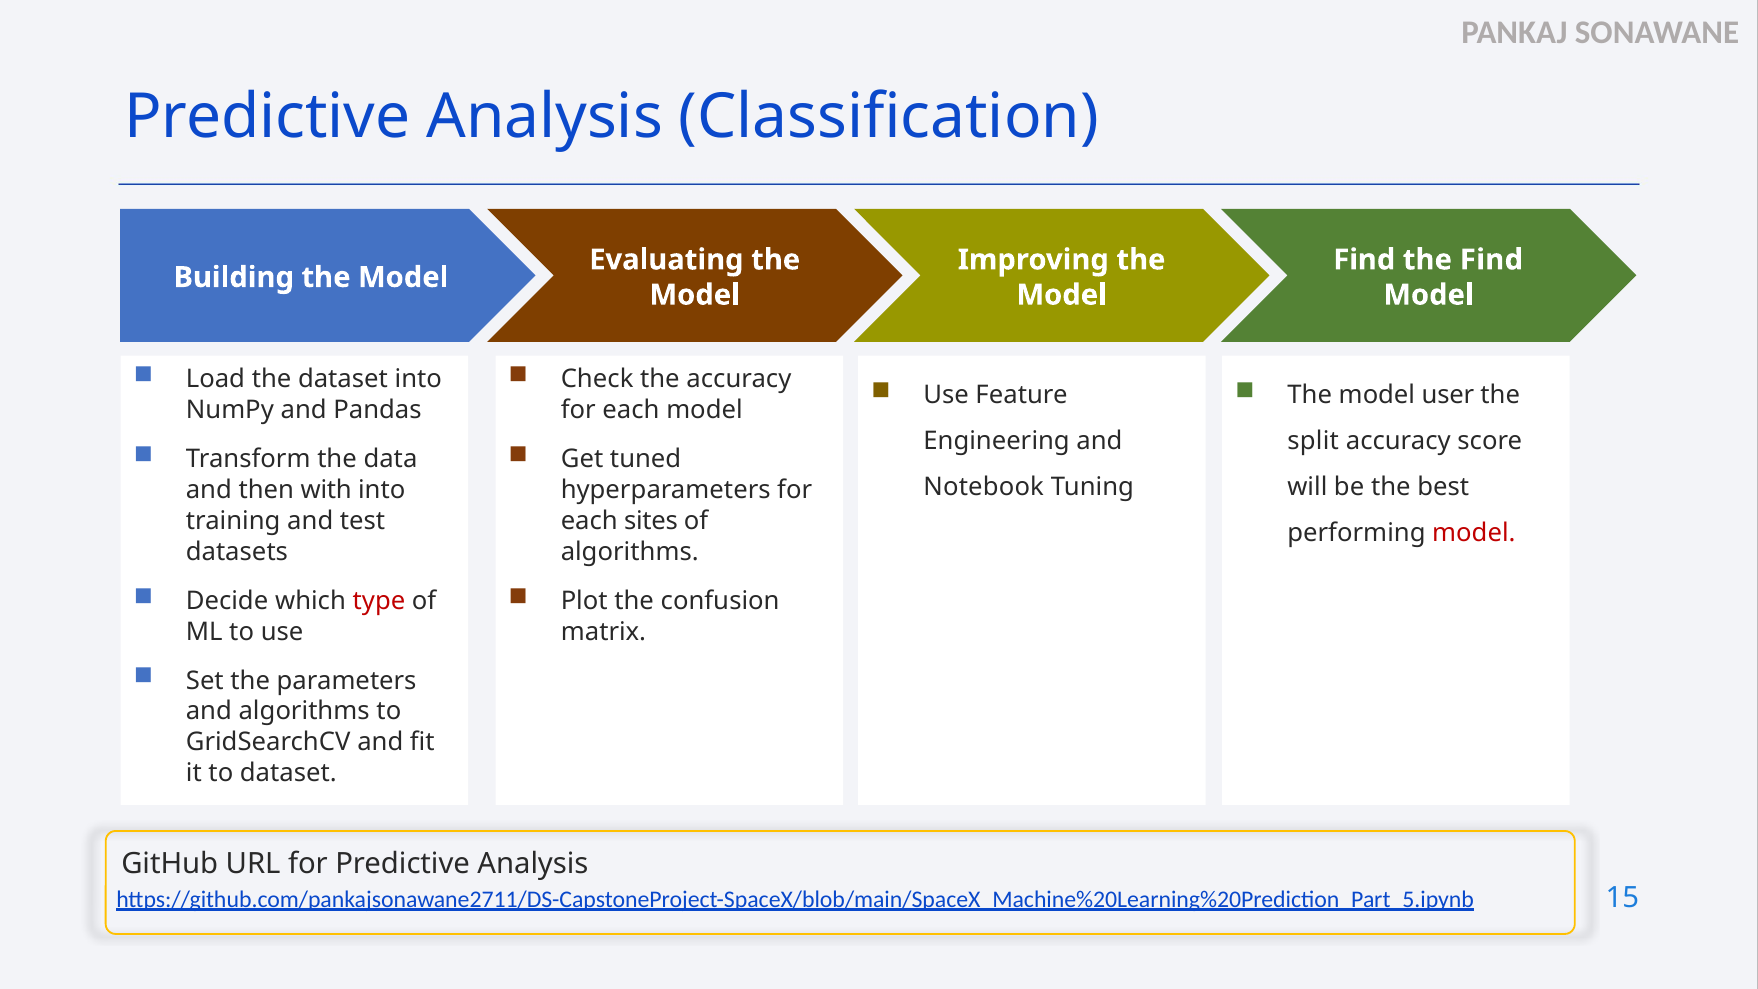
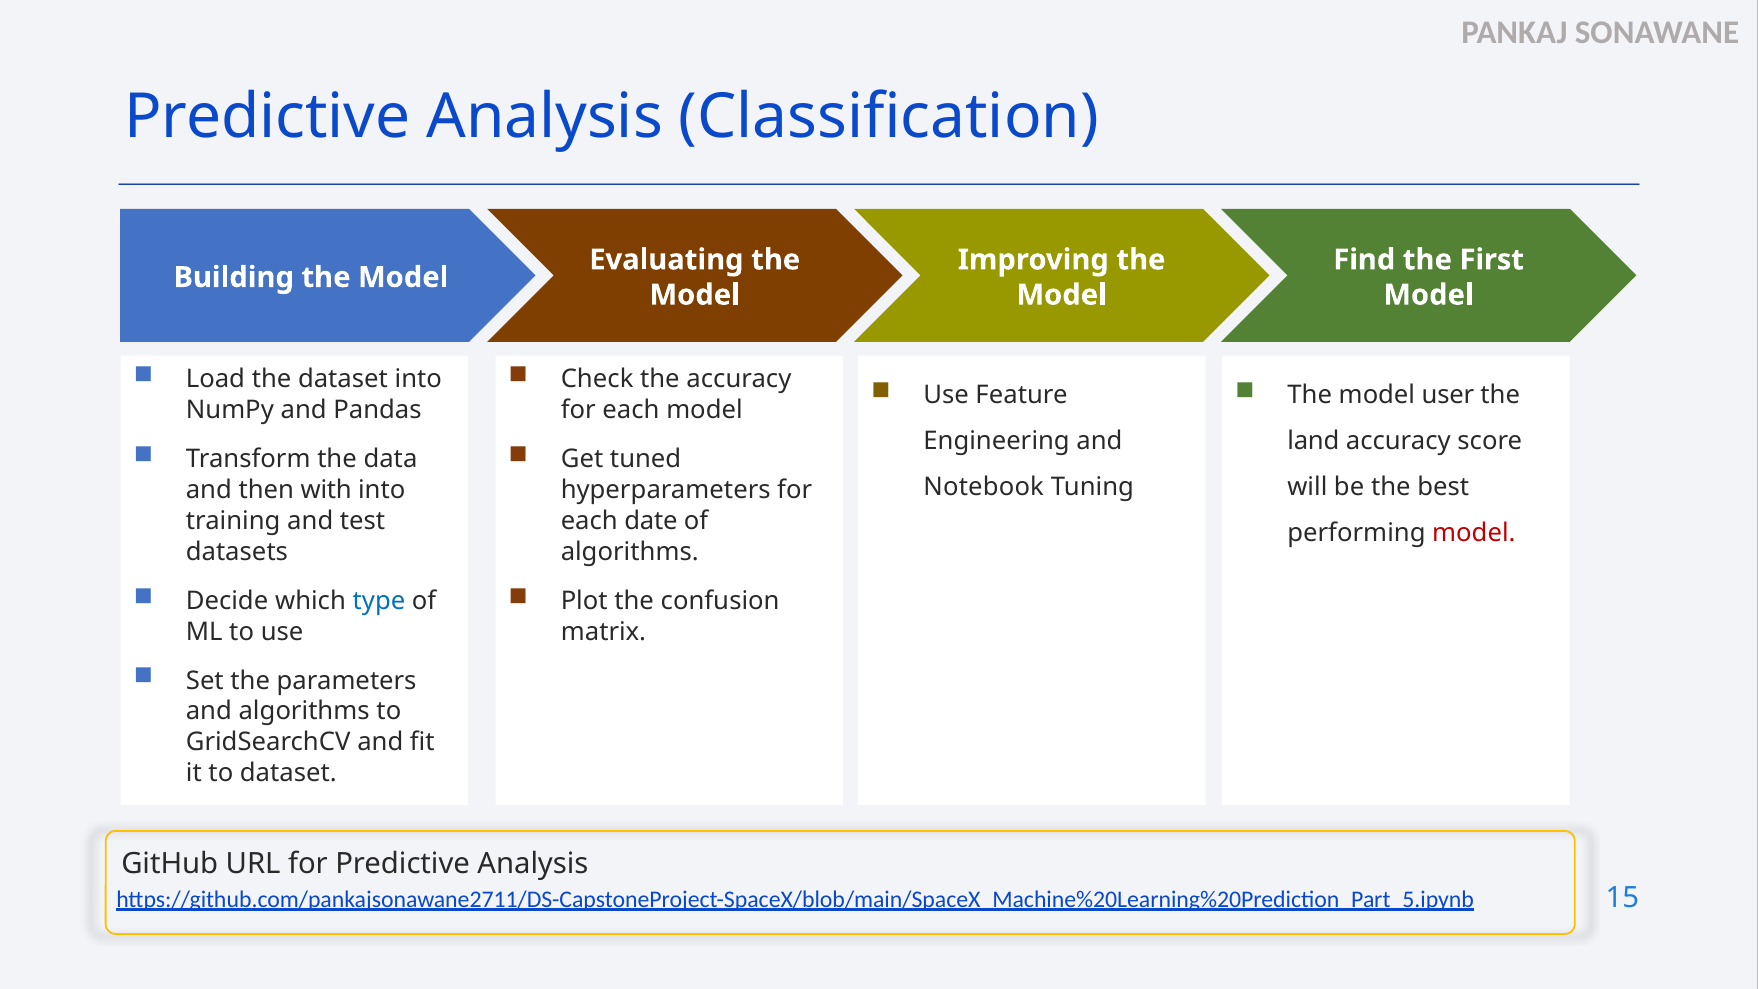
the Find: Find -> First
split: split -> land
sites: sites -> date
type colour: red -> blue
